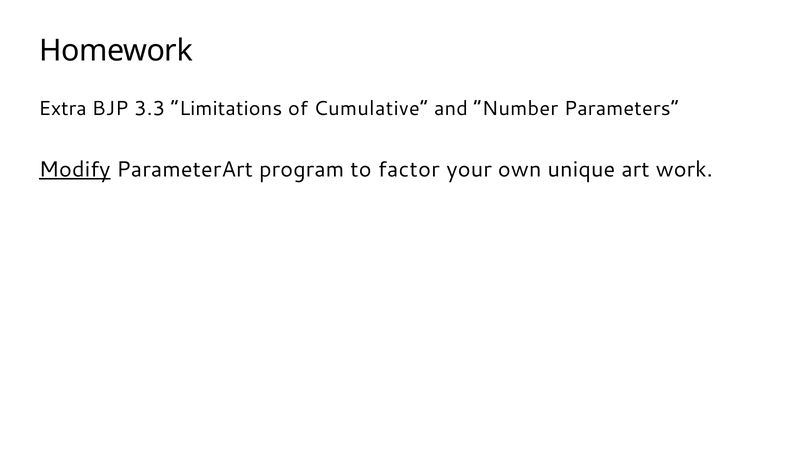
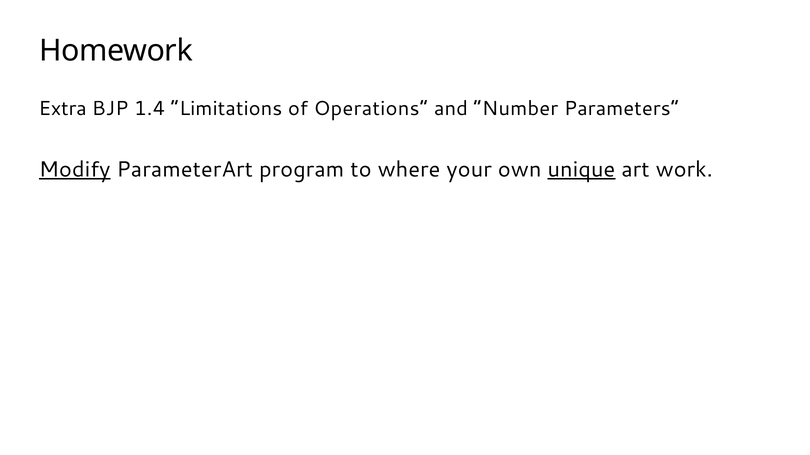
3.3: 3.3 -> 1.4
Cumulative: Cumulative -> Operations
factor: factor -> where
unique underline: none -> present
